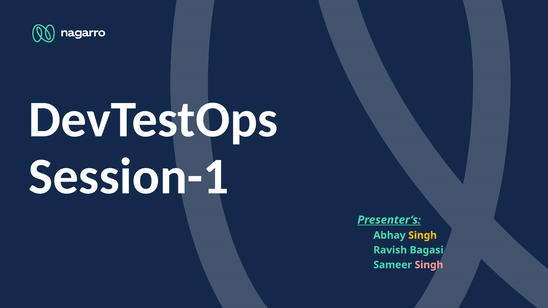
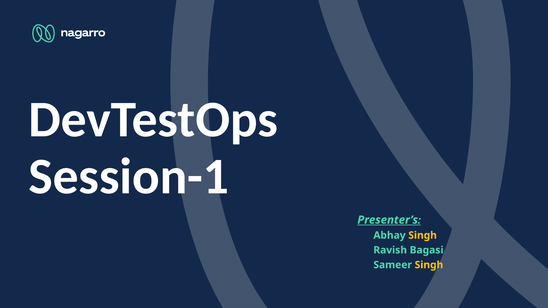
Singh at (429, 265) colour: pink -> yellow
